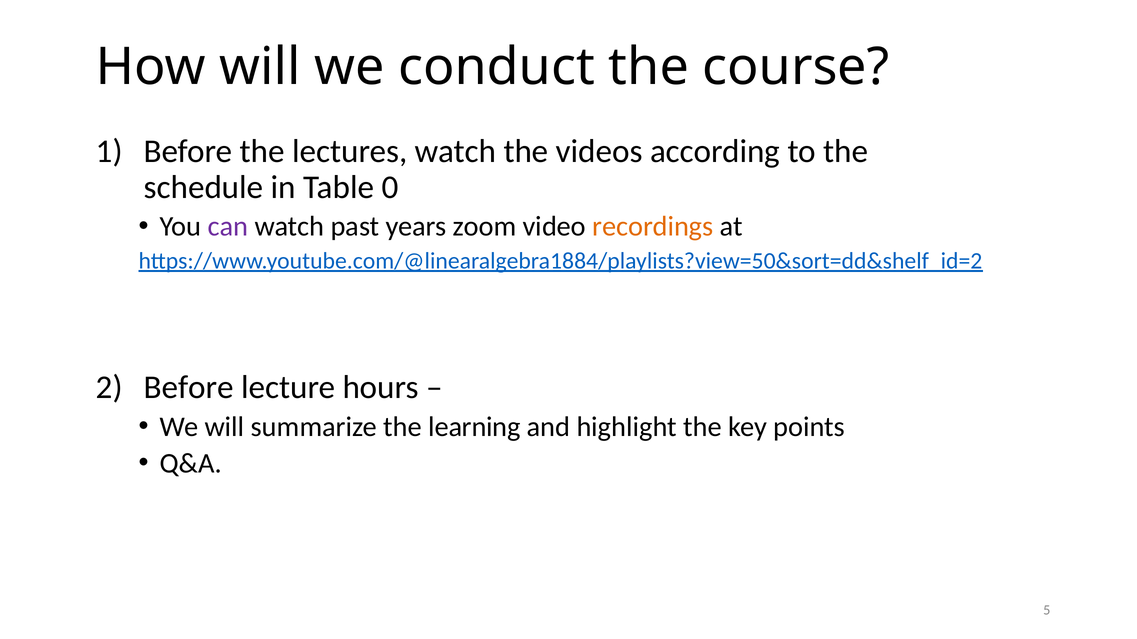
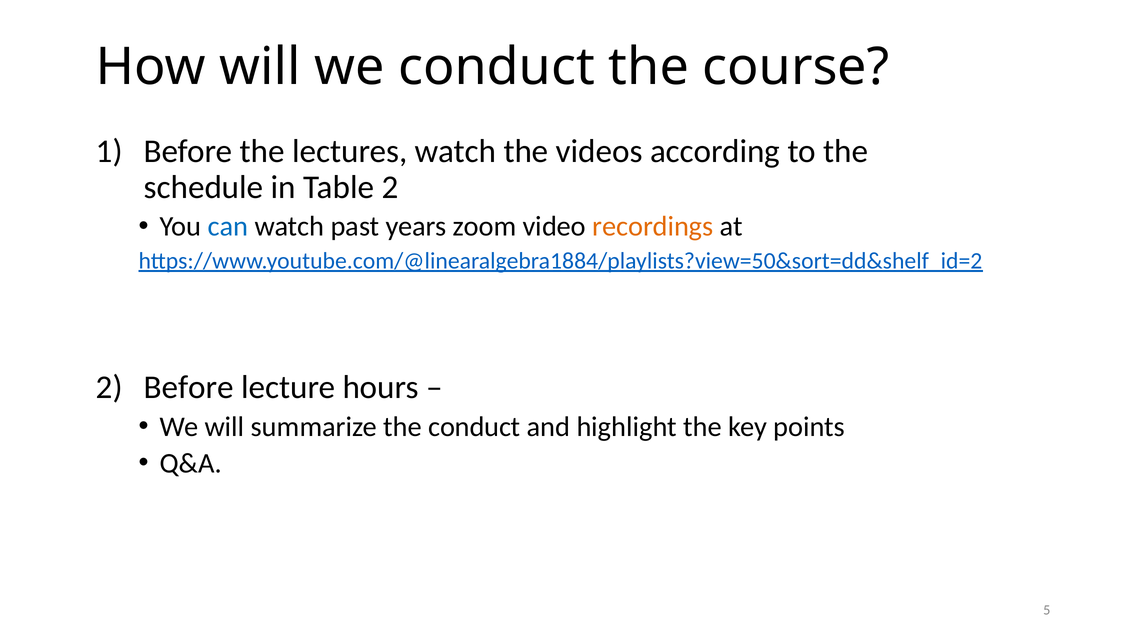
Table 0: 0 -> 2
can colour: purple -> blue
the learning: learning -> conduct
